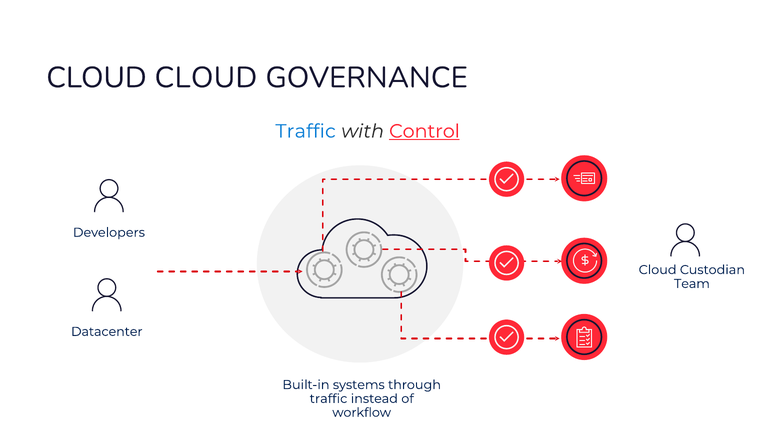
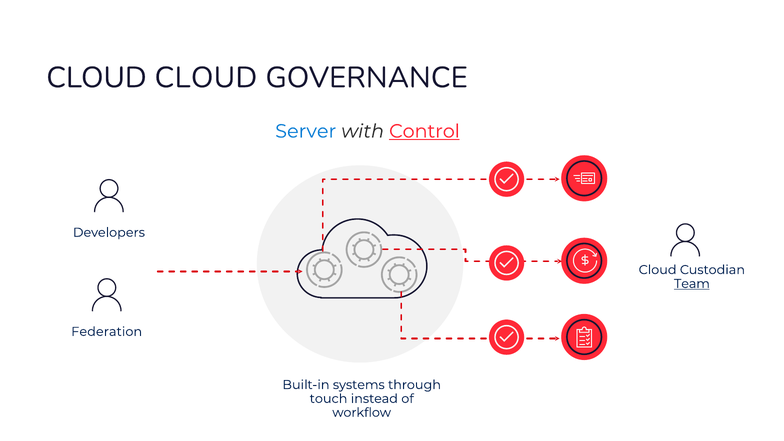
Traffic at (306, 131): Traffic -> Server
Team underline: none -> present
Datacenter: Datacenter -> Federation
traffic at (329, 399): traffic -> touch
